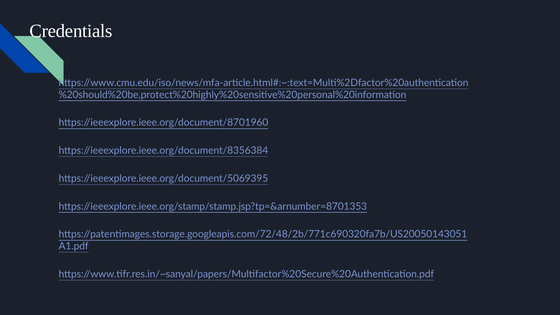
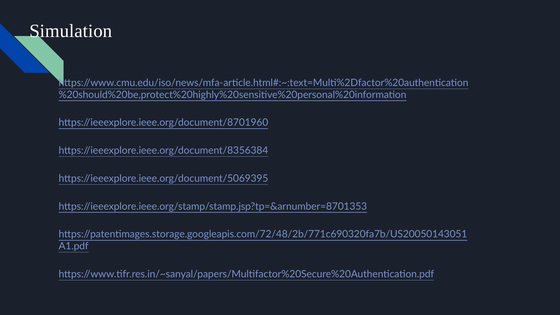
Credentials: Credentials -> Simulation
